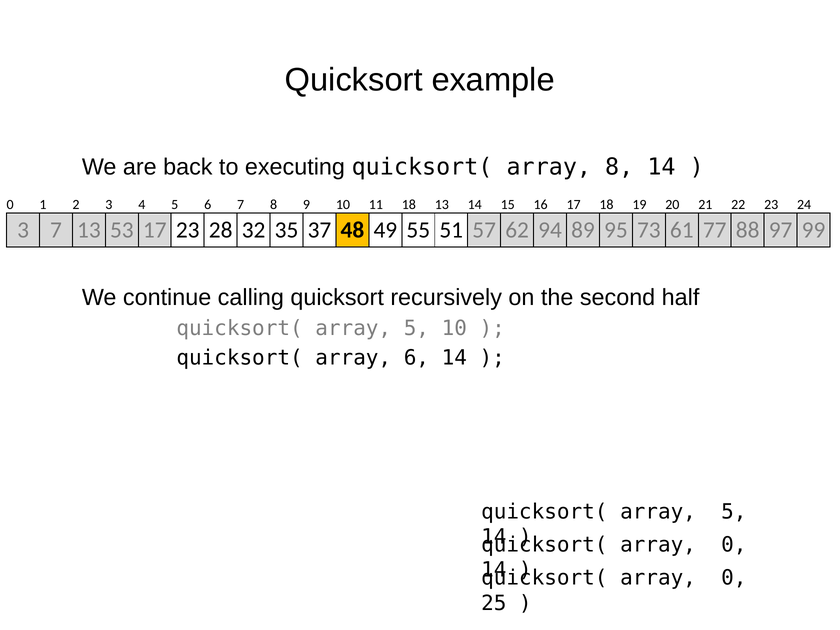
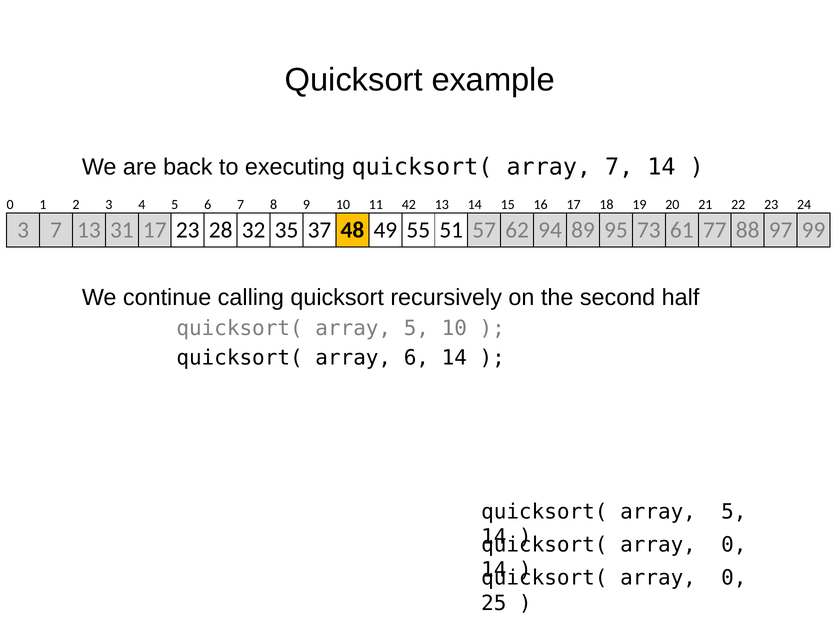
array 8: 8 -> 7
11 18: 18 -> 42
53: 53 -> 31
